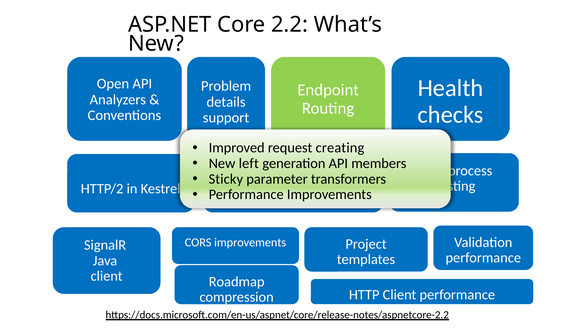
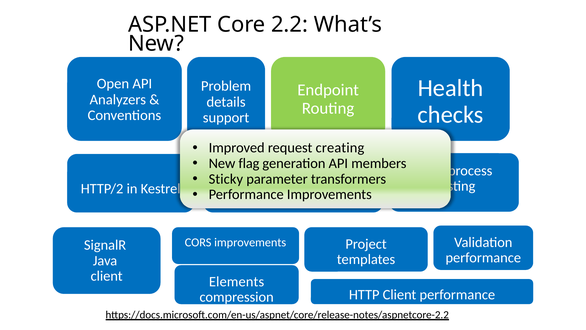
left: left -> flag
Roadmap: Roadmap -> Elements
